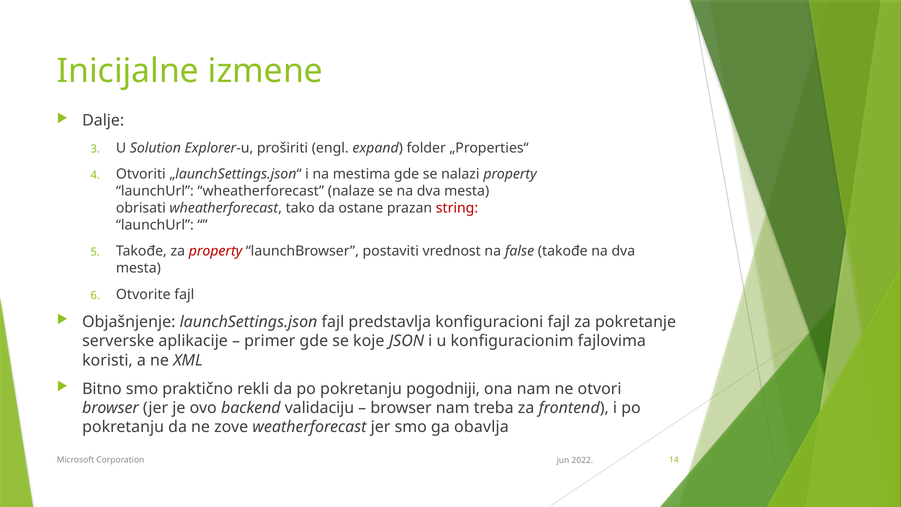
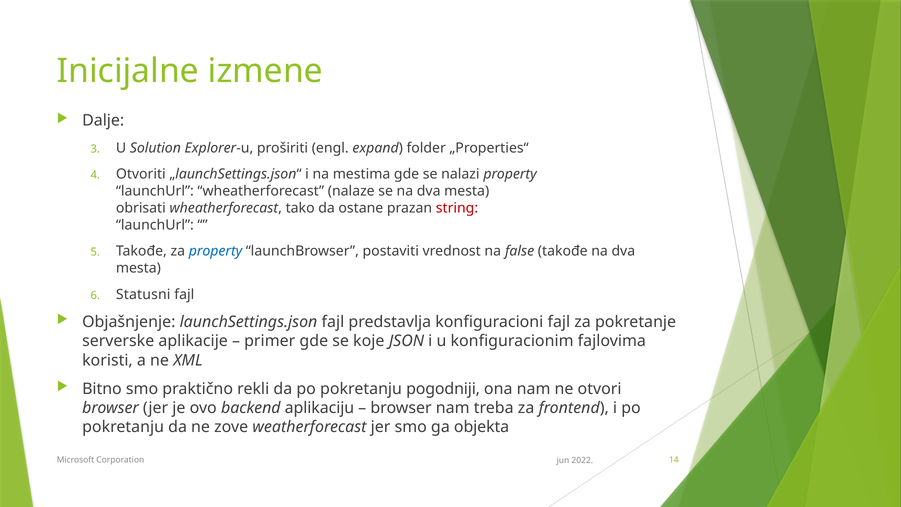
property at (216, 251) colour: red -> blue
Otvorite: Otvorite -> Statusni
validaciju: validaciju -> aplikaciju
obavlja: obavlja -> objekta
